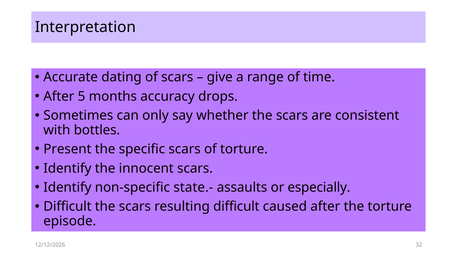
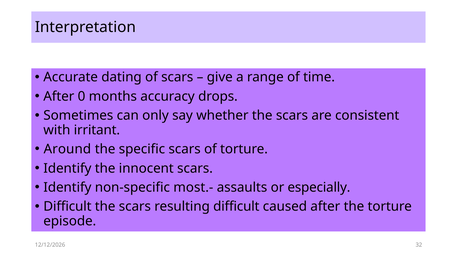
5: 5 -> 0
bottles: bottles -> irritant
Present: Present -> Around
state.-: state.- -> most.-
